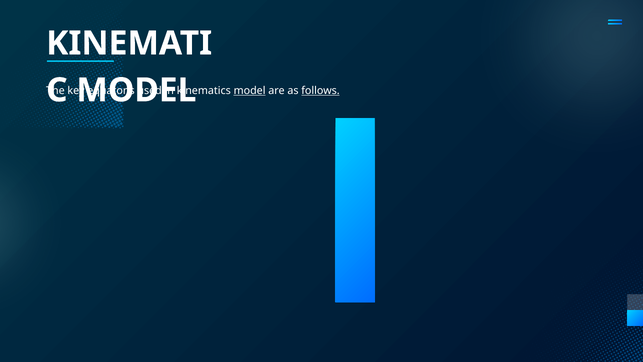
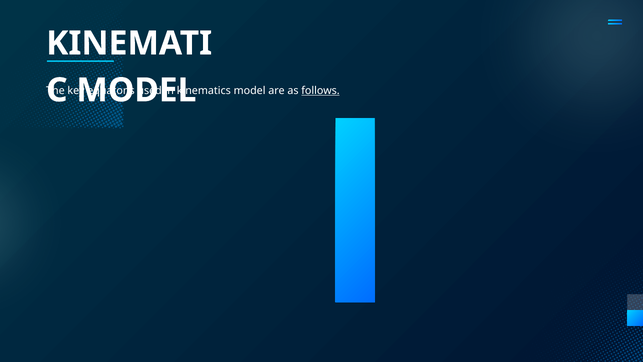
model at (250, 91) underline: present -> none
